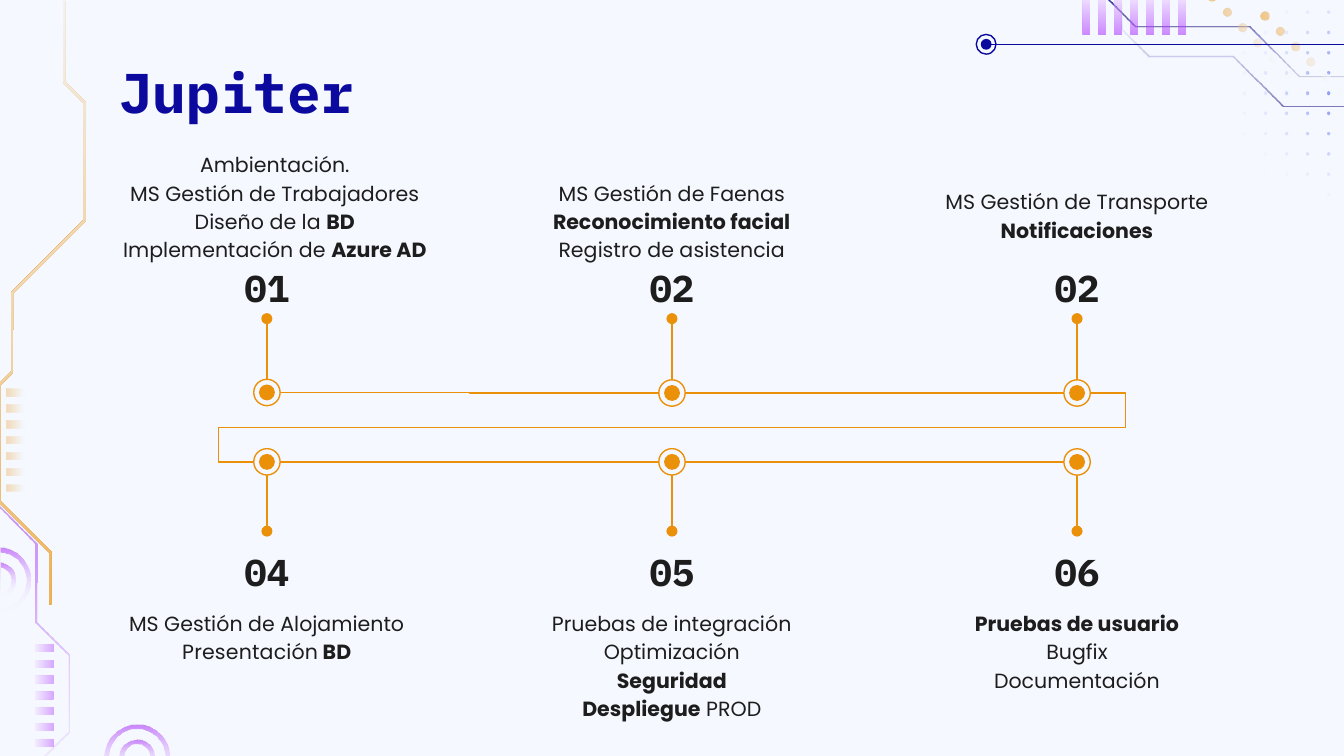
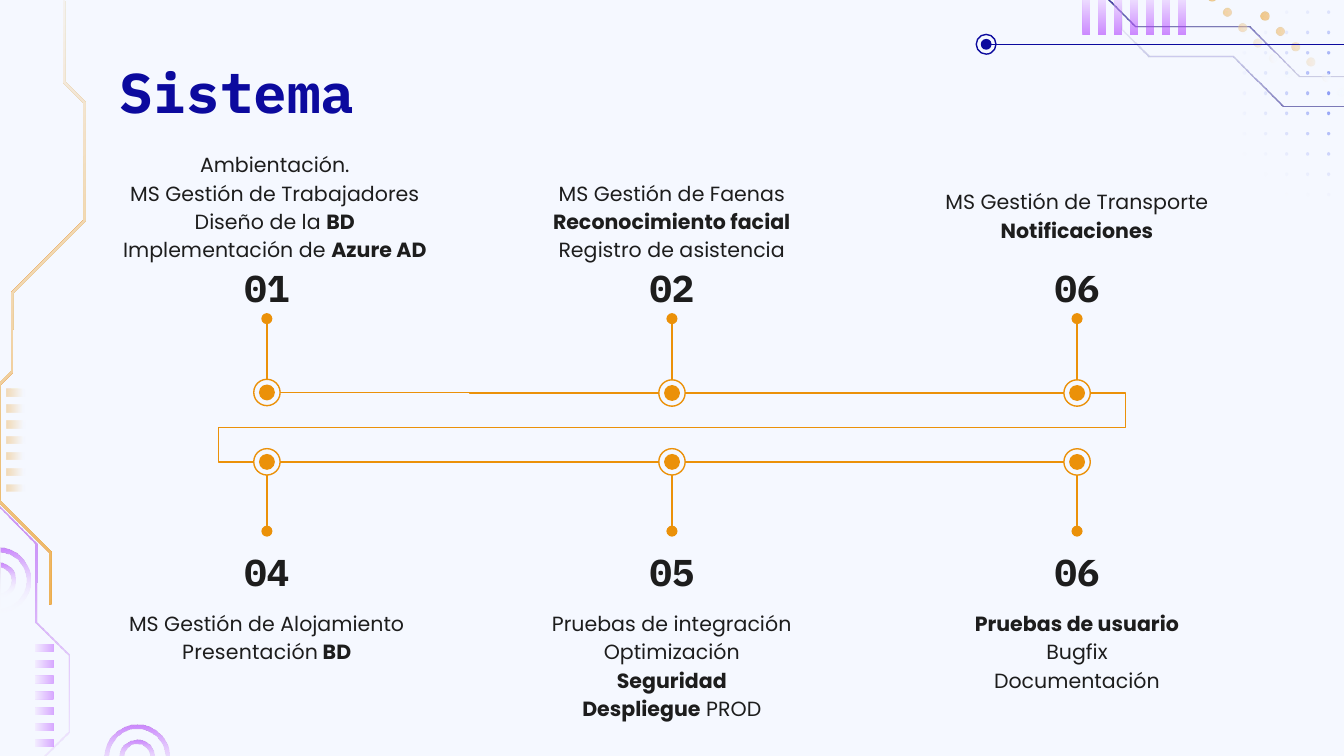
Jupiter: Jupiter -> Sistema
02 02: 02 -> 06
